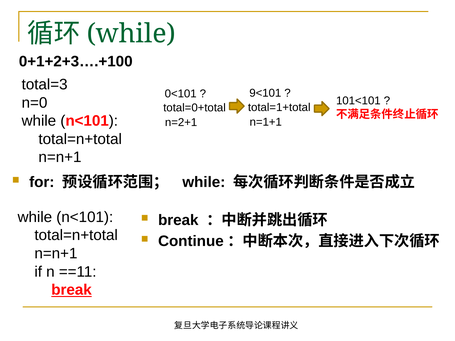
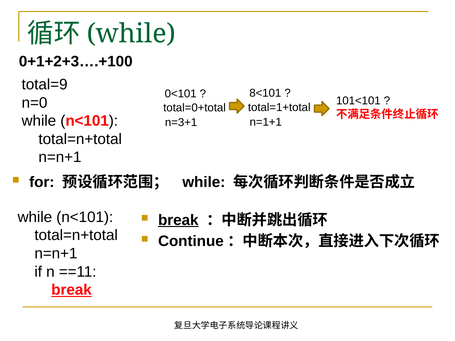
total=3: total=3 -> total=9
9<101: 9<101 -> 8<101
n=2+1: n=2+1 -> n=3+1
break at (178, 220) underline: none -> present
